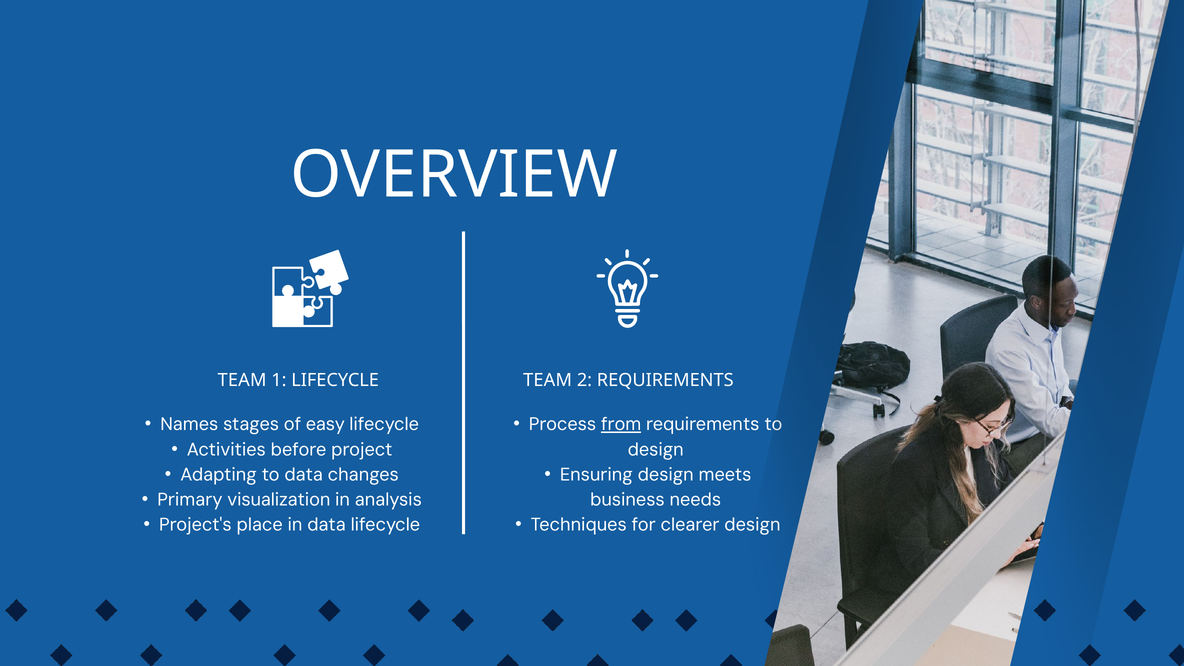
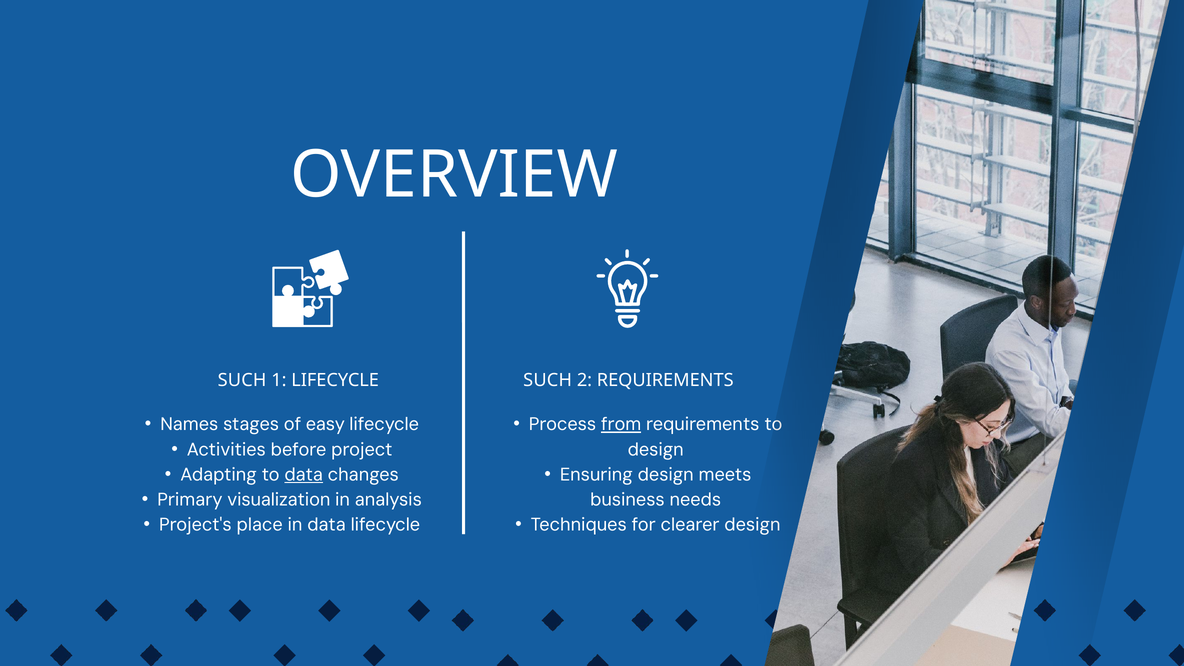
TEAM at (242, 380): TEAM -> SUCH
1 LIFECYCLE TEAM: TEAM -> SUCH
data at (304, 475) underline: none -> present
